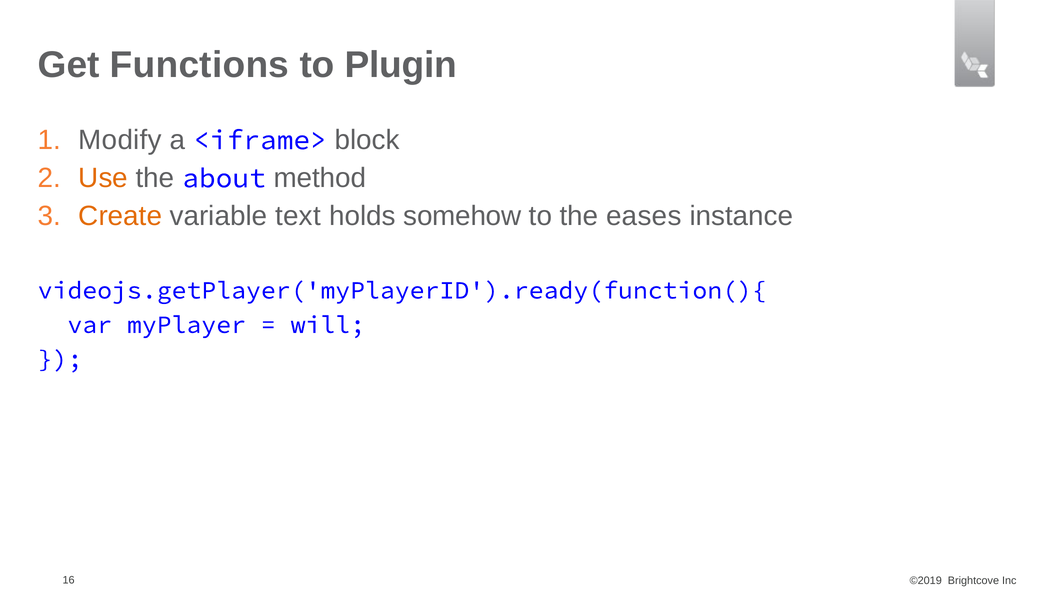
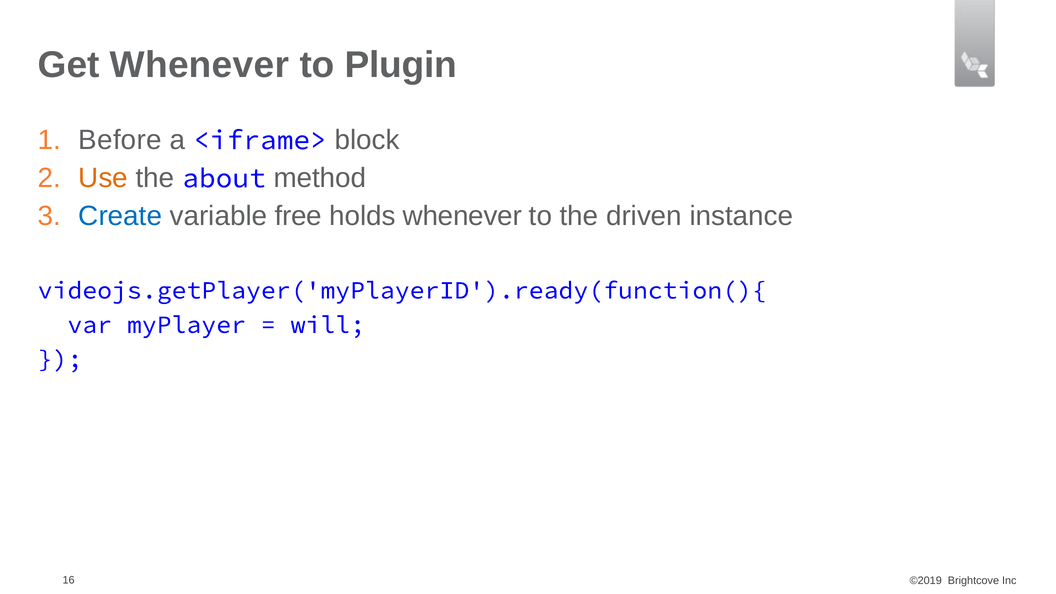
Get Functions: Functions -> Whenever
Modify: Modify -> Before
Create colour: orange -> blue
text: text -> free
holds somehow: somehow -> whenever
eases: eases -> driven
